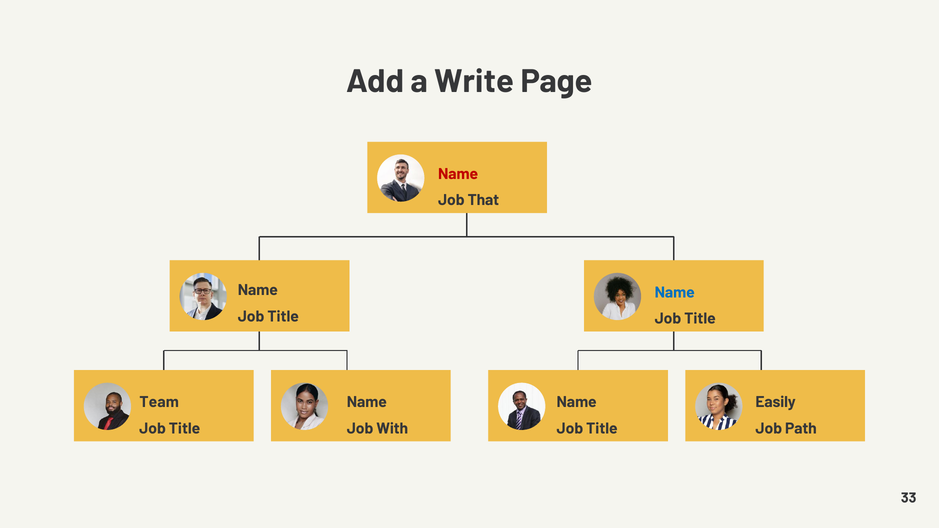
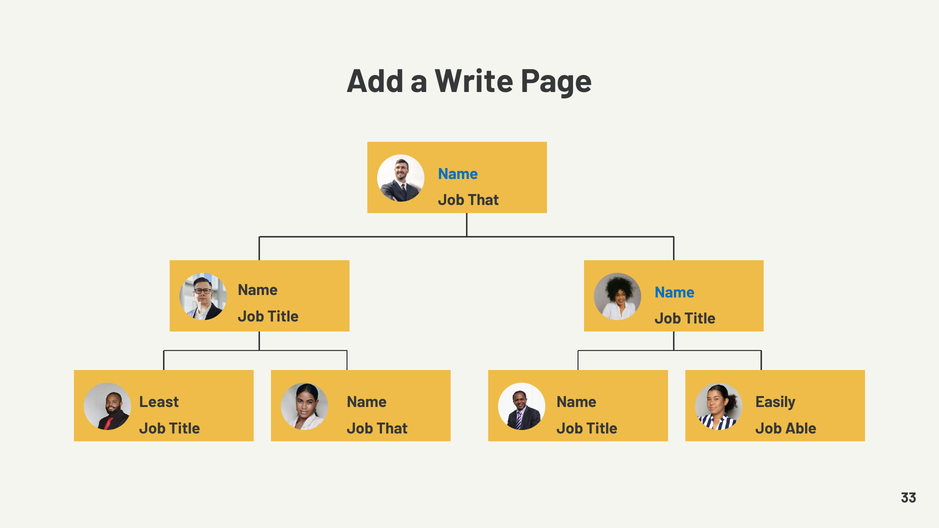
Name at (458, 174) colour: red -> blue
Team: Team -> Least
With at (392, 429): With -> That
Path: Path -> Able
